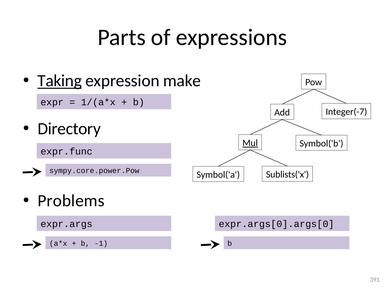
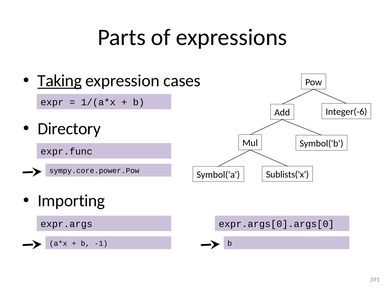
make: make -> cases
Integer(-7: Integer(-7 -> Integer(-6
Mul underline: present -> none
Problems: Problems -> Importing
